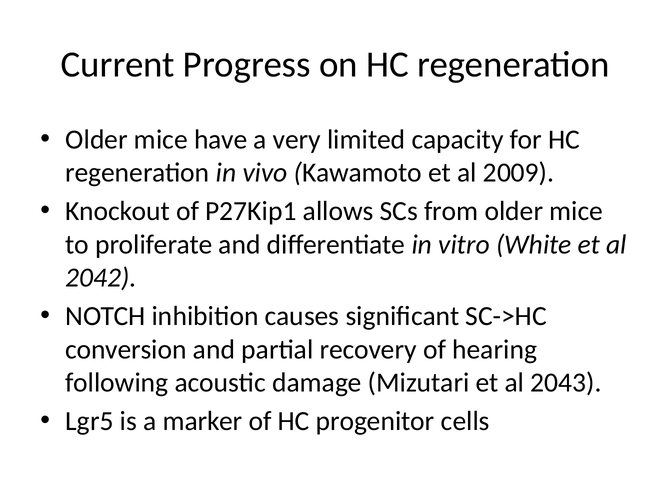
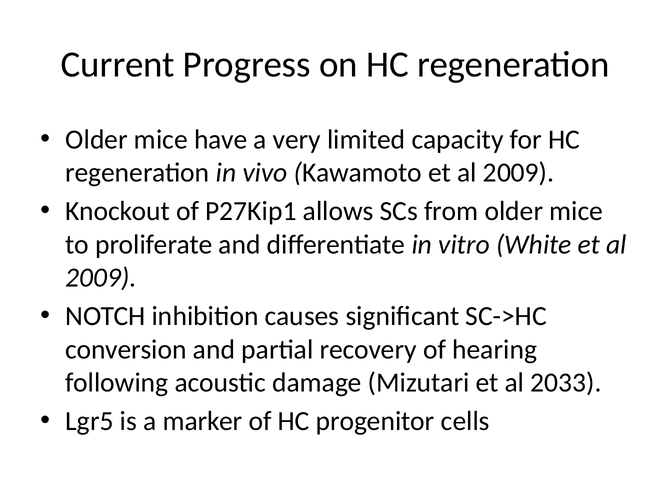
2042 at (101, 277): 2042 -> 2009
2043: 2043 -> 2033
